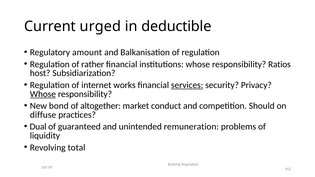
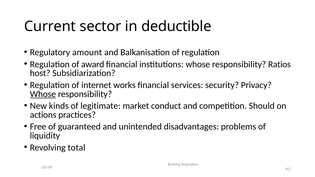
urged: urged -> sector
rather: rather -> award
services underline: present -> none
bond: bond -> kinds
altogether: altogether -> legitimate
diffuse: diffuse -> actions
Dual: Dual -> Free
remuneration: remuneration -> disadvantages
